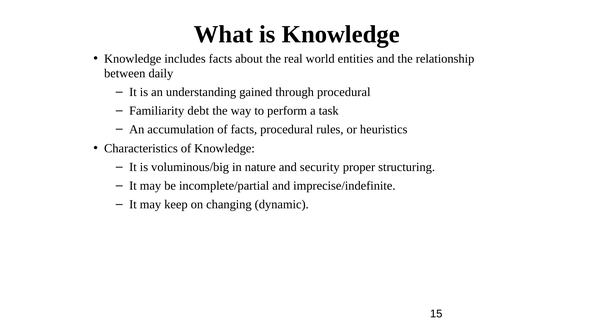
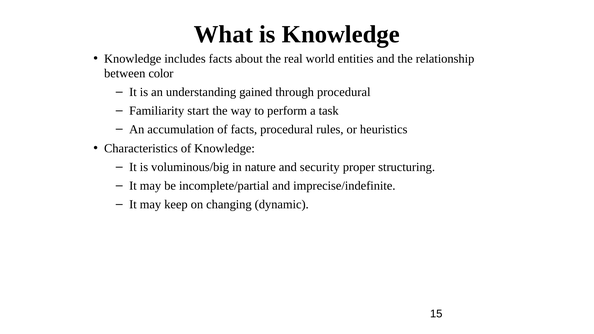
daily: daily -> color
debt: debt -> start
